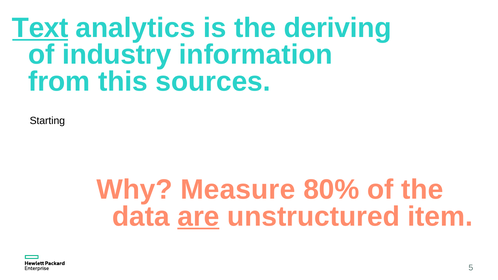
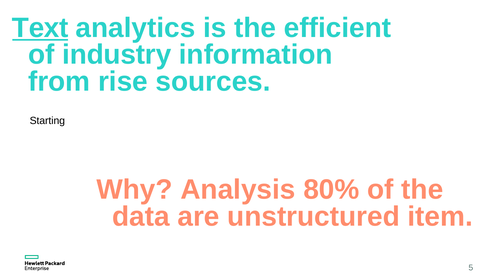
deriving: deriving -> efficient
this: this -> rise
Measure: Measure -> Analysis
are underline: present -> none
